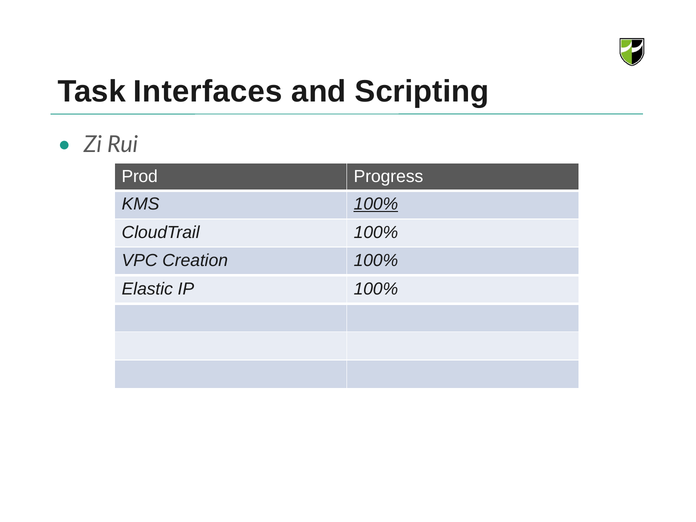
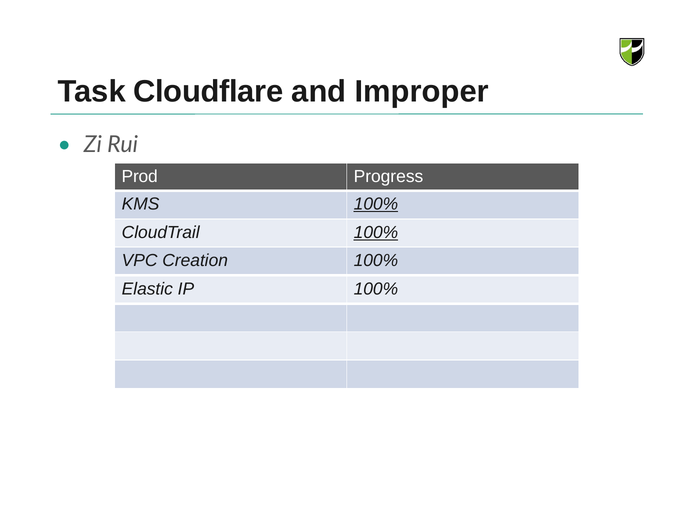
Interfaces: Interfaces -> Cloudflare
Scripting: Scripting -> Improper
100% at (376, 232) underline: none -> present
